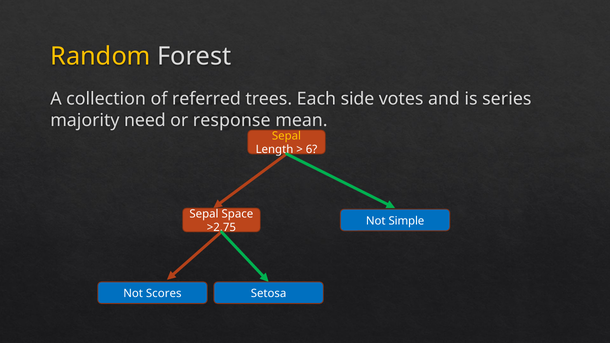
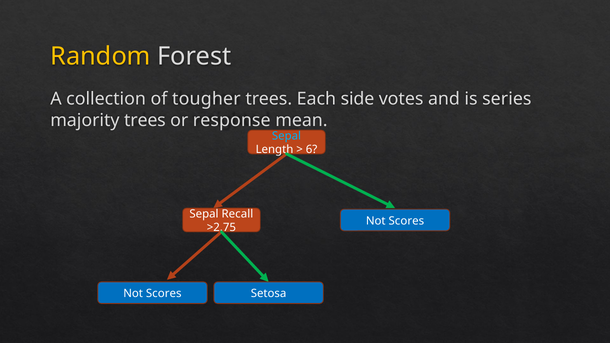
referred: referred -> tougher
majority need: need -> trees
Sepal at (286, 136) colour: yellow -> light blue
Space: Space -> Recall
Simple at (406, 221): Simple -> Scores
